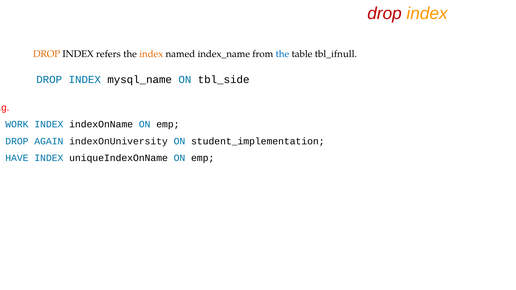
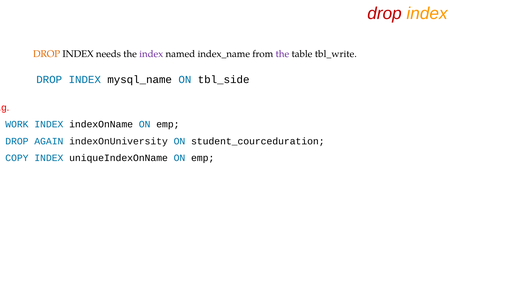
refers: refers -> needs
index at (151, 54) colour: orange -> purple
the at (282, 54) colour: blue -> purple
tbl_ifnull: tbl_ifnull -> tbl_write
student_implementation: student_implementation -> student_courceduration
HAVE: HAVE -> COPY
